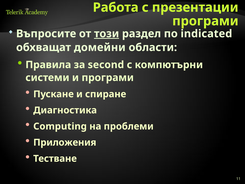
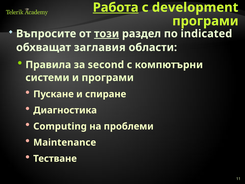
Работа underline: none -> present
презентации: презентации -> development
домейни: домейни -> заглавия
Приложения: Приложения -> Maintenance
